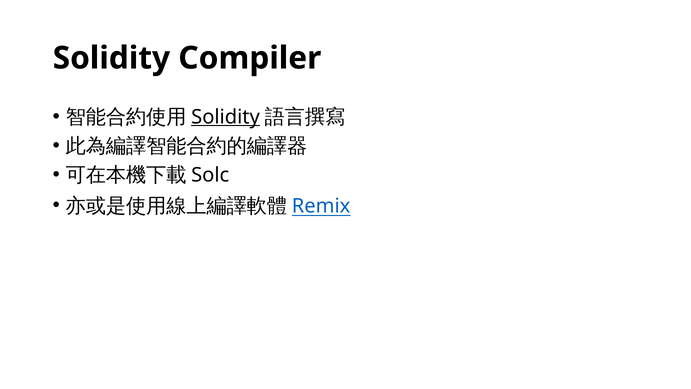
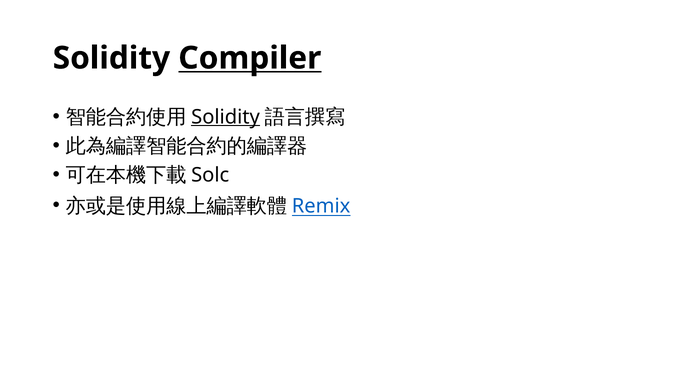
Compiler underline: none -> present
